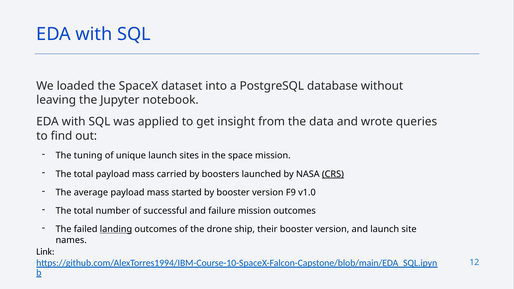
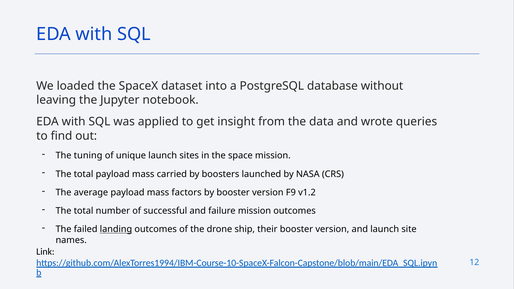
CRS underline: present -> none
started: started -> factors
v1.0: v1.0 -> v1.2
